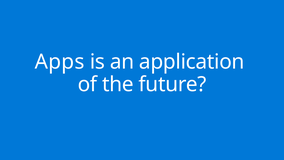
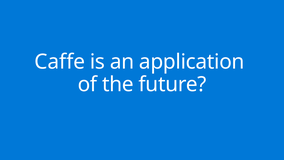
Apps: Apps -> Caffe
